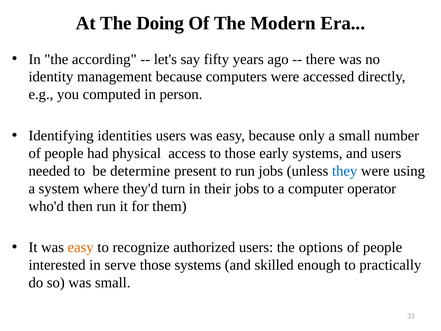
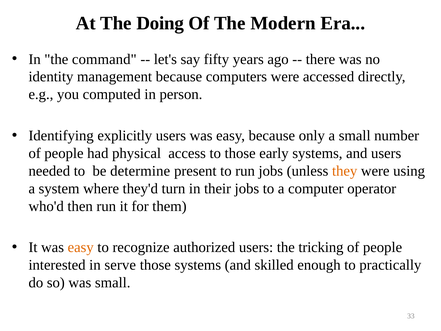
according: according -> command
identities: identities -> explicitly
they colour: blue -> orange
options: options -> tricking
